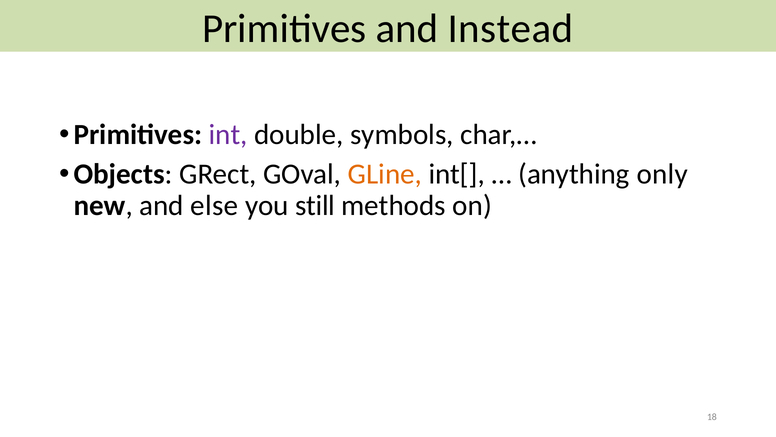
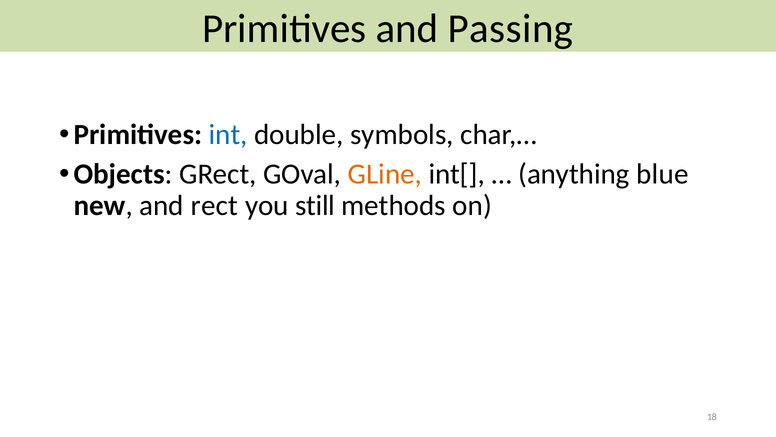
Instead: Instead -> Passing
int colour: purple -> blue
only: only -> blue
else: else -> rect
